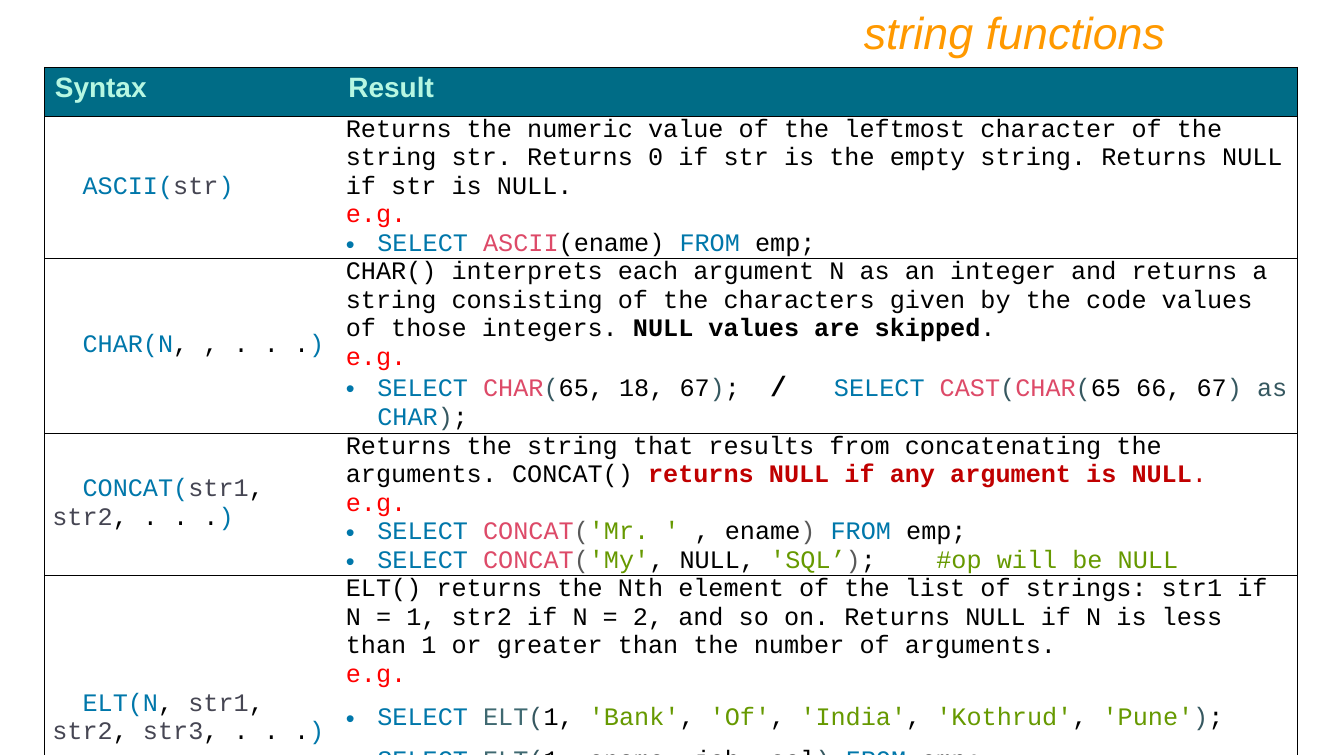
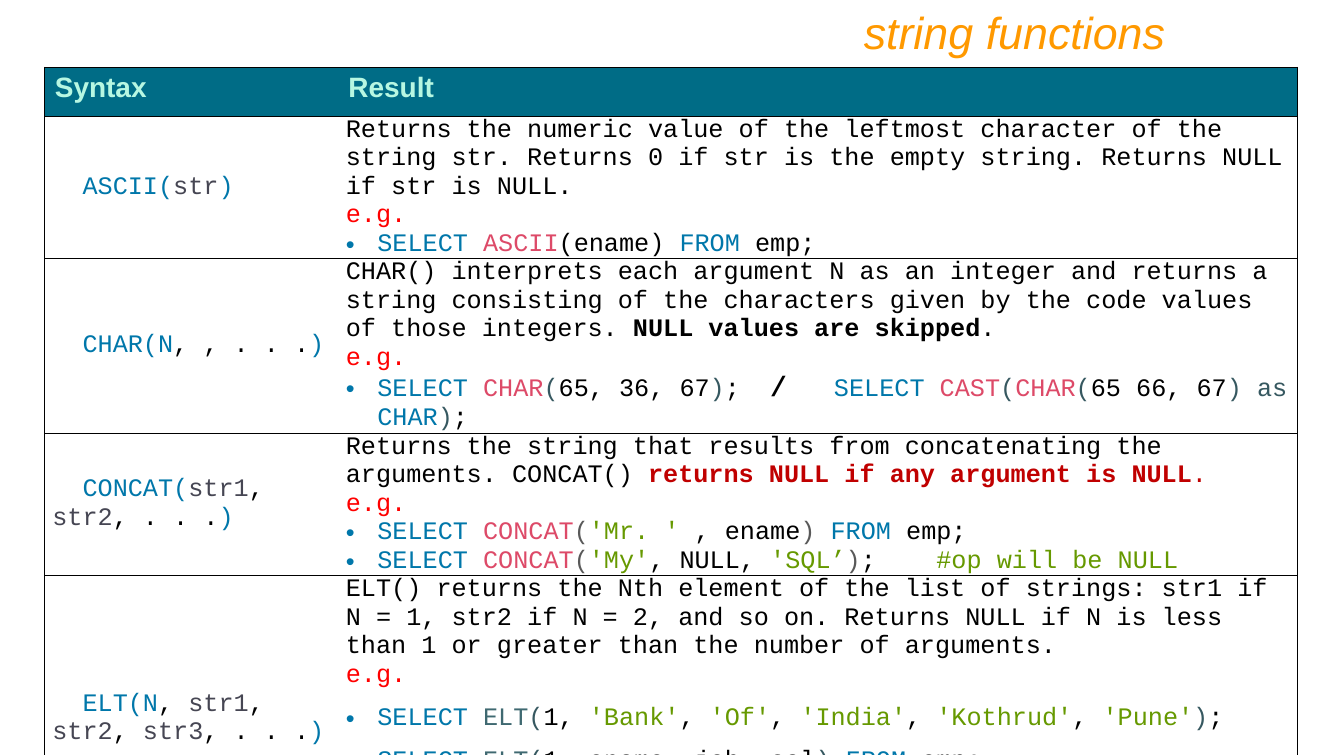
18: 18 -> 36
